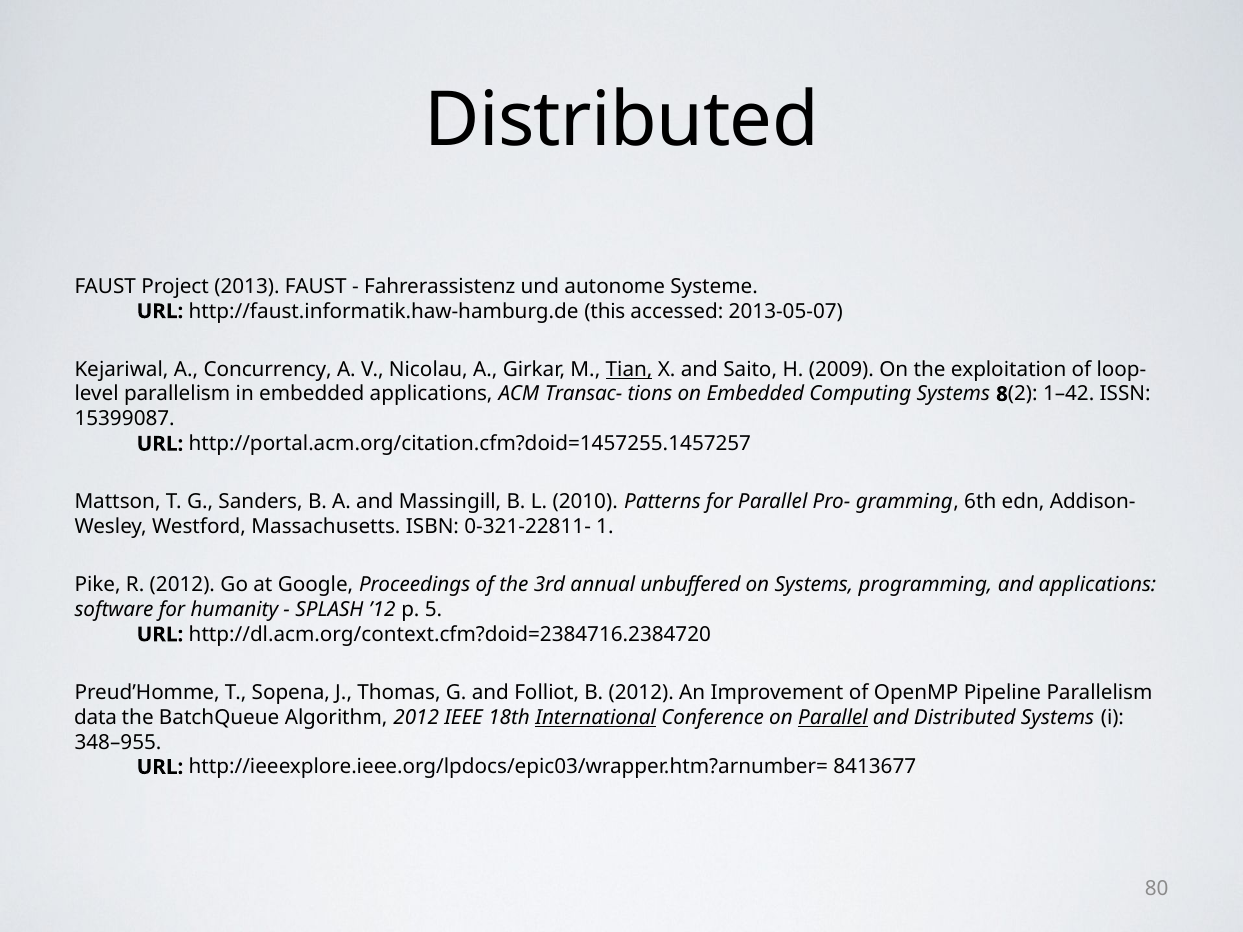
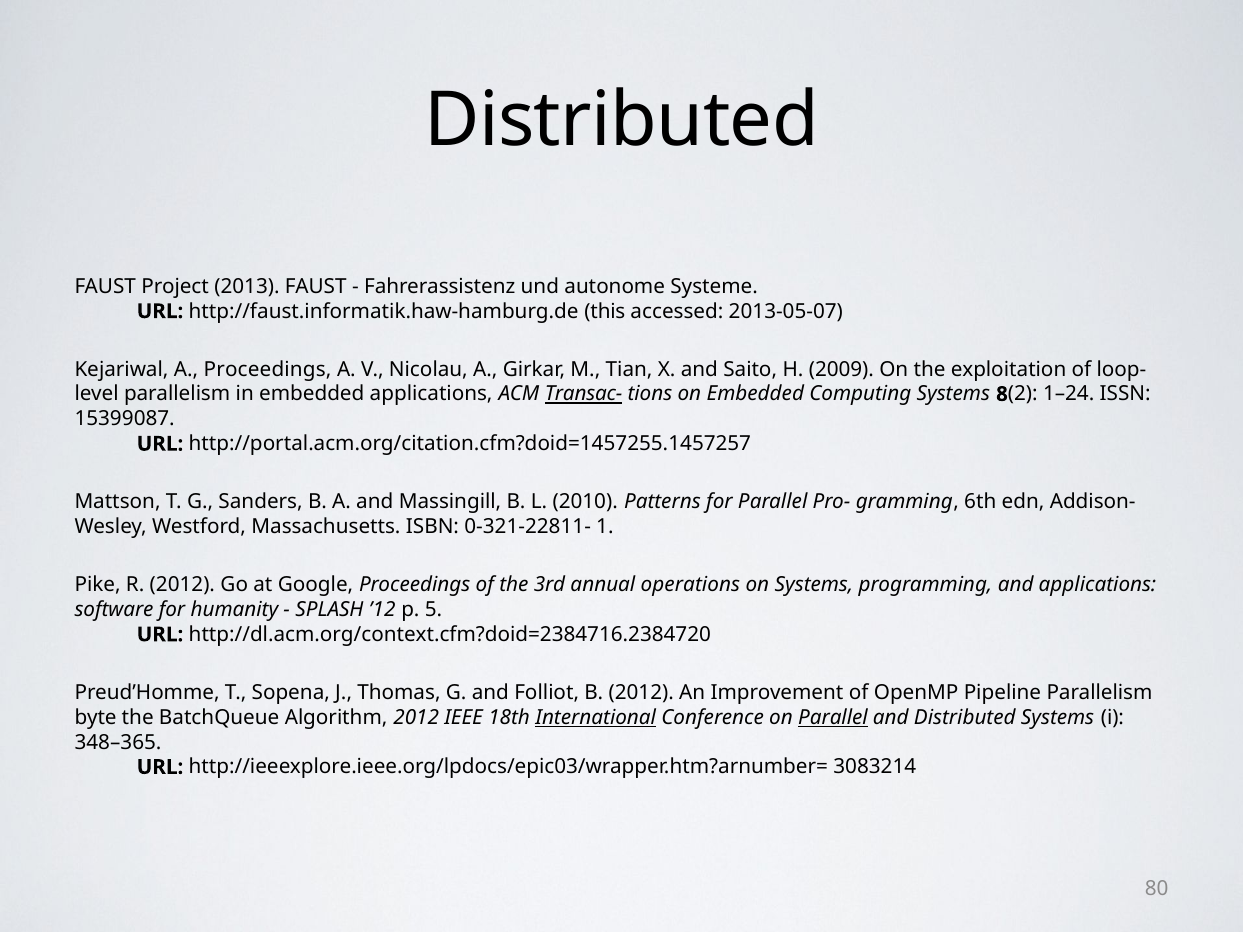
A Concurrency: Concurrency -> Proceedings
Tian underline: present -> none
Transac- underline: none -> present
1–42: 1–42 -> 1–24
unbuffered: unbuffered -> operations
data: data -> byte
348–955: 348–955 -> 348–365
8413677: 8413677 -> 3083214
